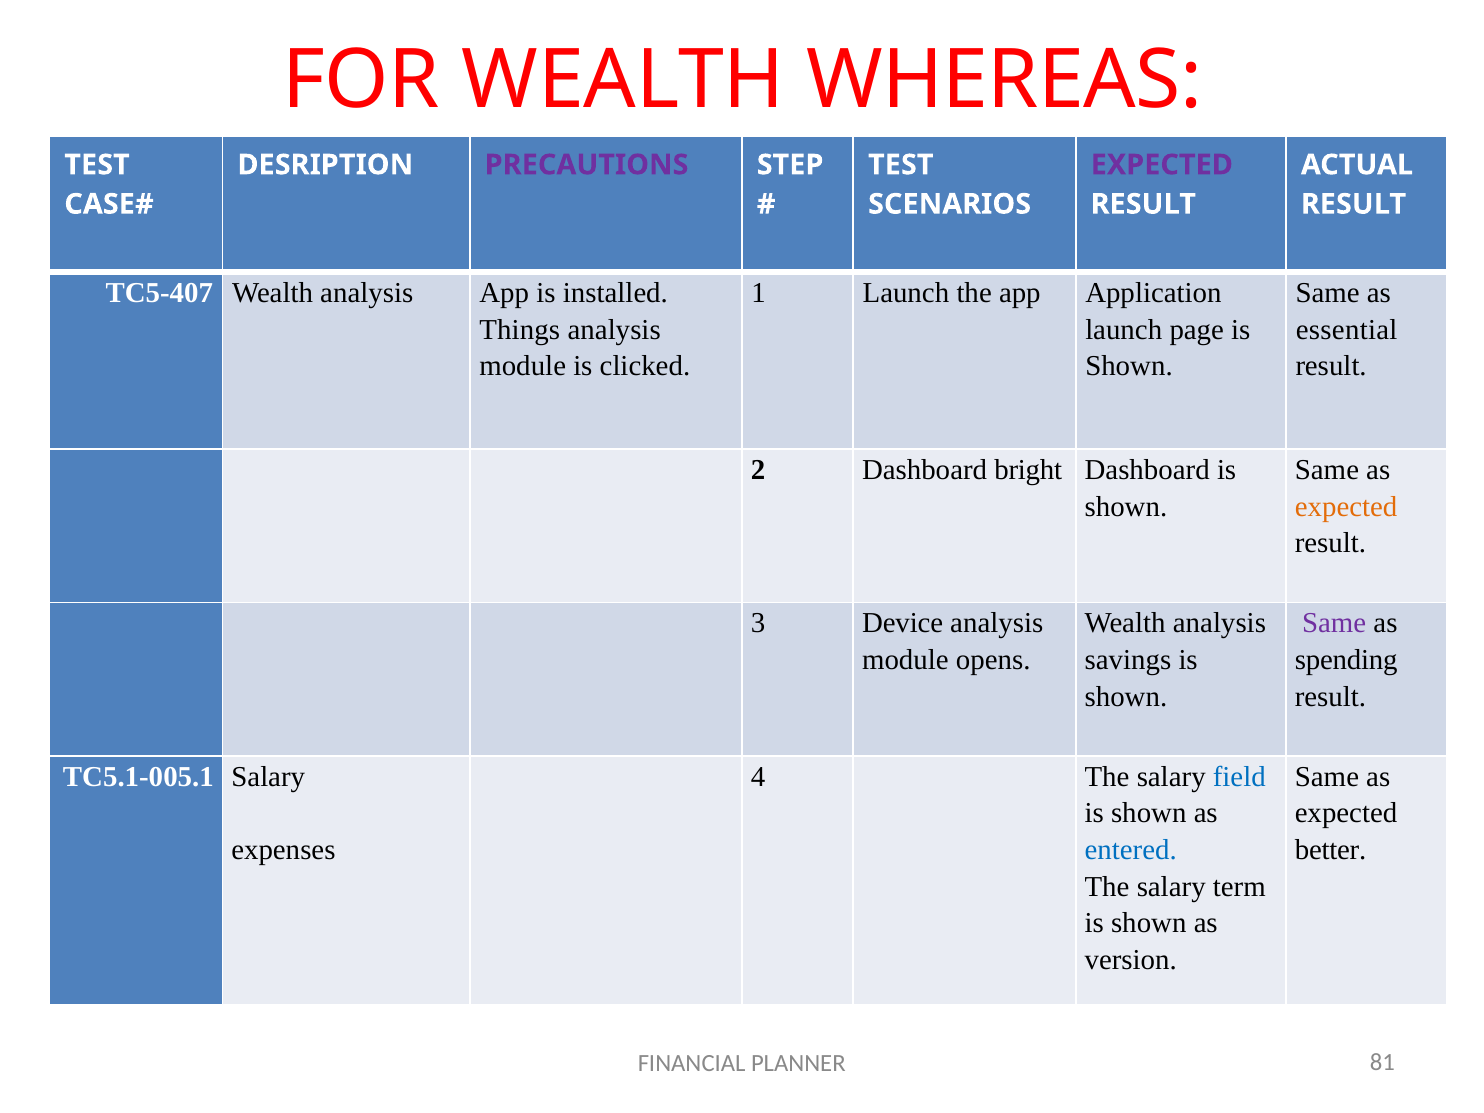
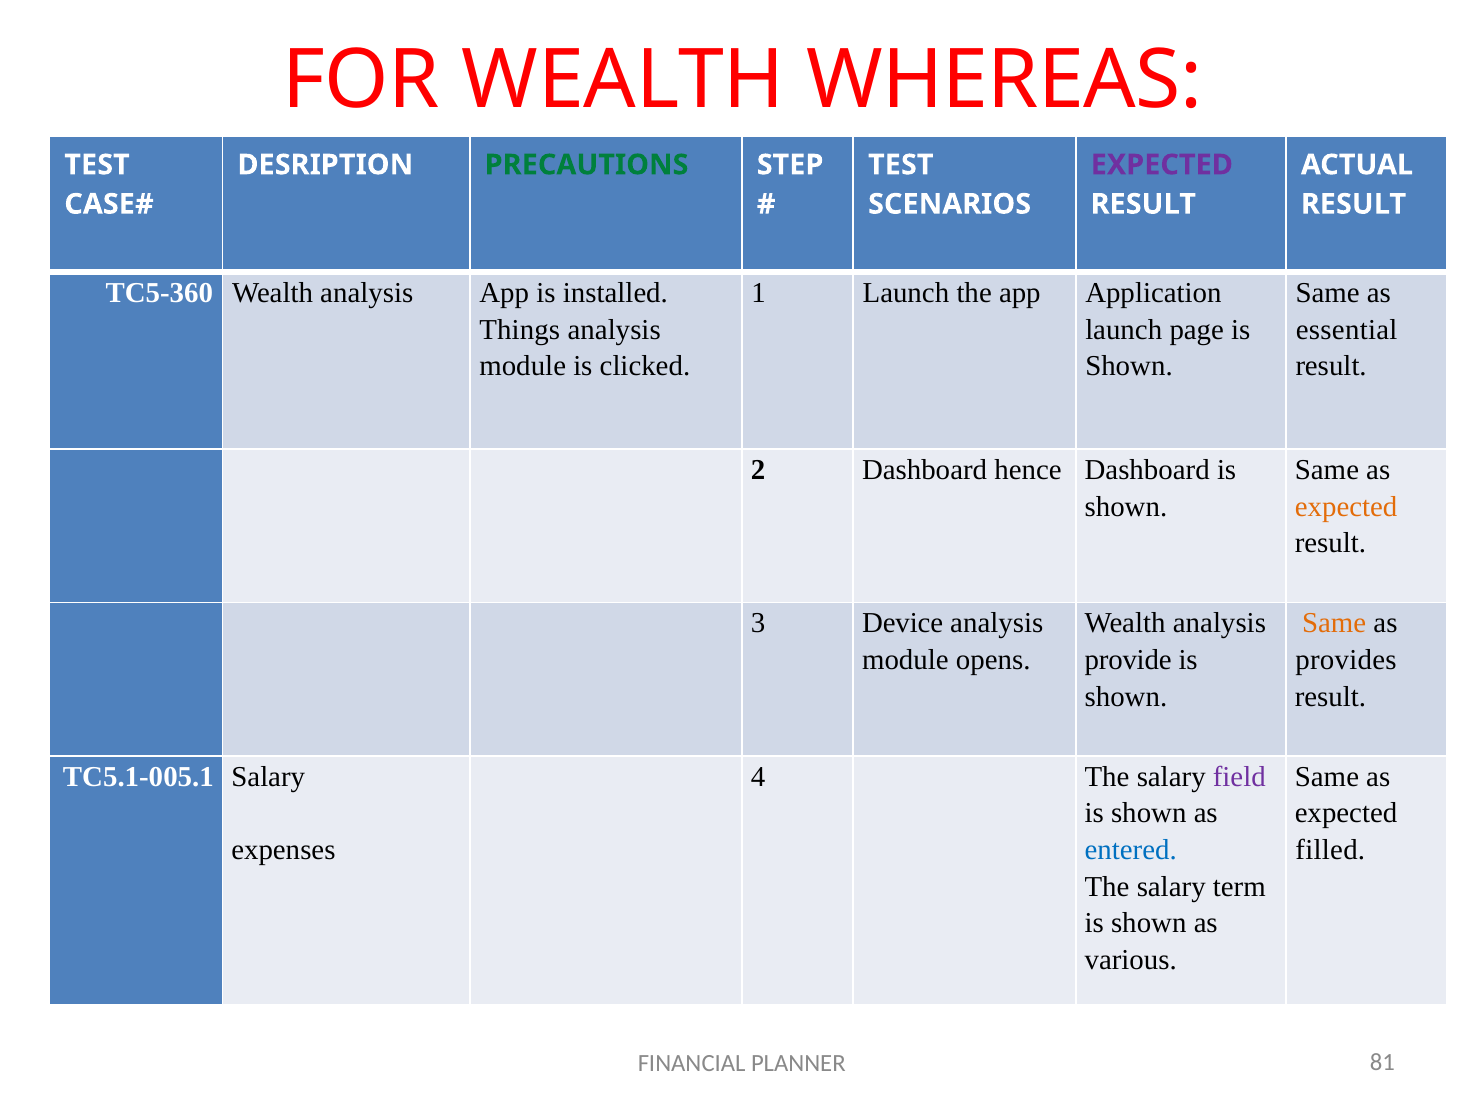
PRECAUTIONS colour: purple -> green
TC5-407: TC5-407 -> TC5-360
bright: bright -> hence
Same at (1334, 623) colour: purple -> orange
savings: savings -> provide
spending: spending -> provides
field colour: blue -> purple
better: better -> filled
version: version -> various
